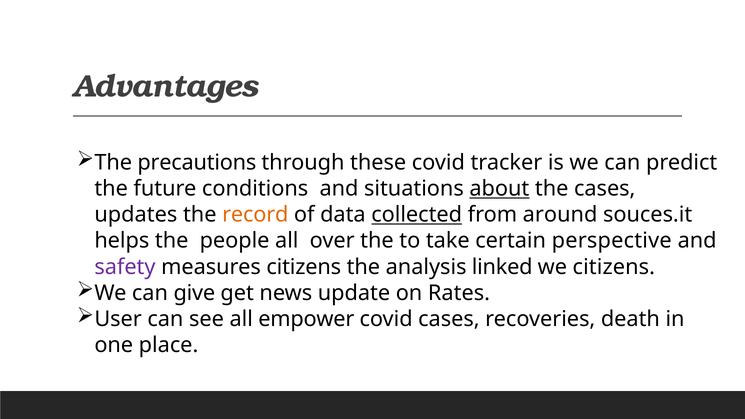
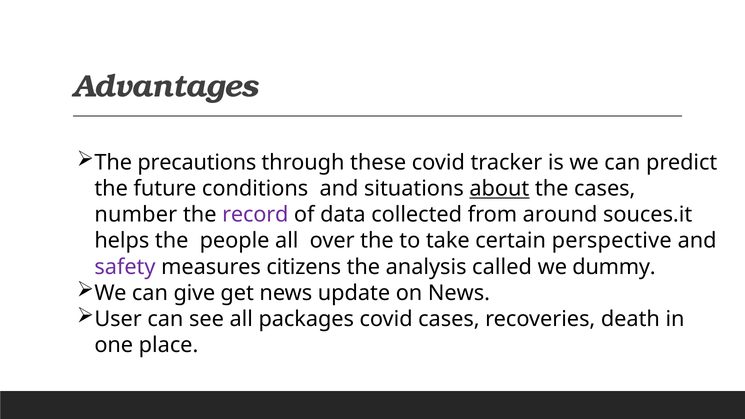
updates: updates -> number
record colour: orange -> purple
collected underline: present -> none
linked: linked -> called
we citizens: citizens -> dummy
on Rates: Rates -> News
empower: empower -> packages
